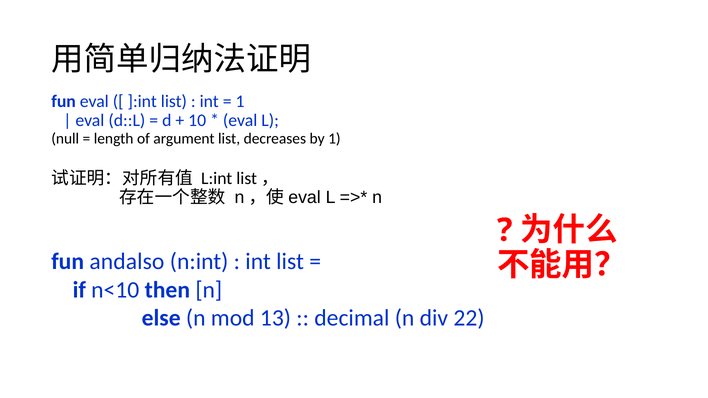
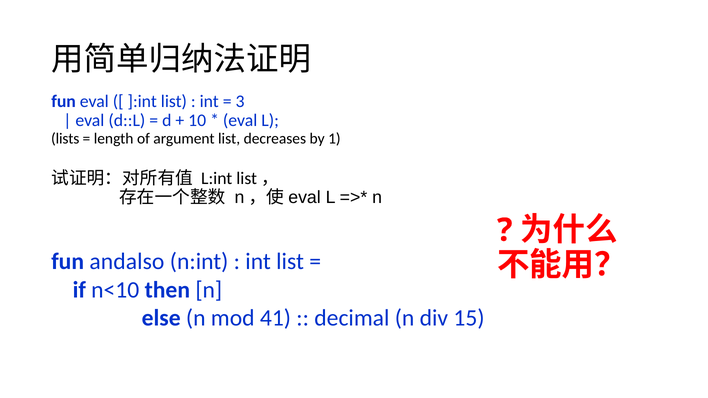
1 at (240, 101): 1 -> 3
null: null -> lists
13: 13 -> 41
22: 22 -> 15
